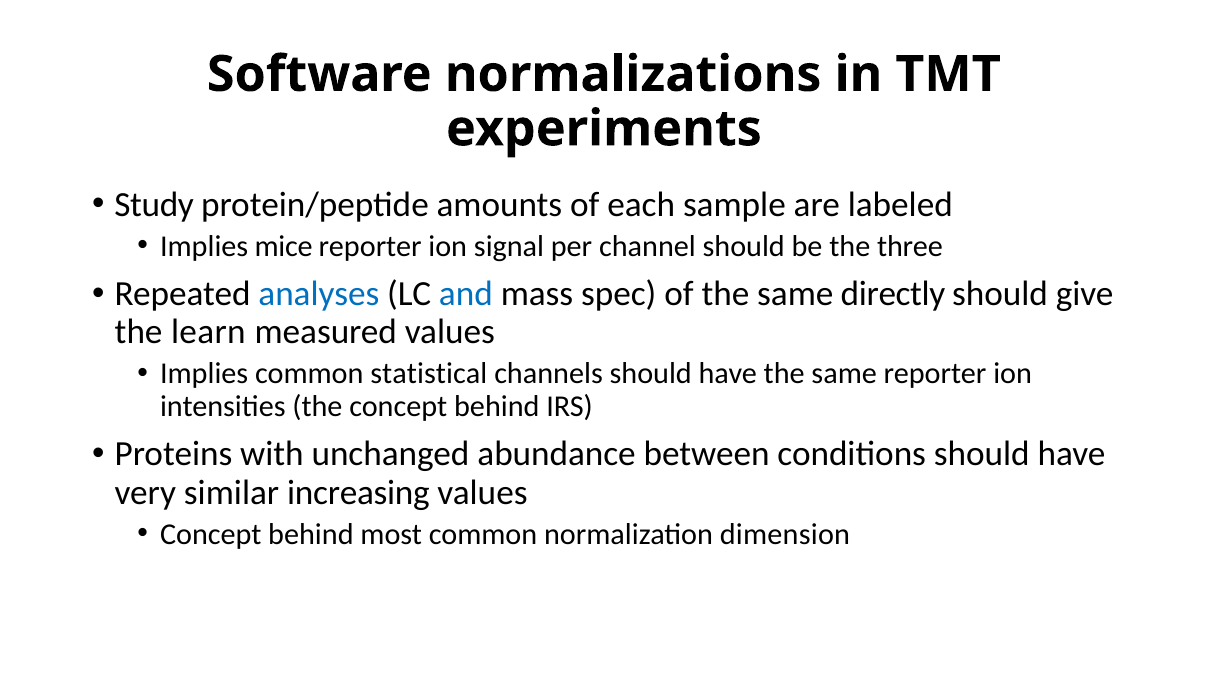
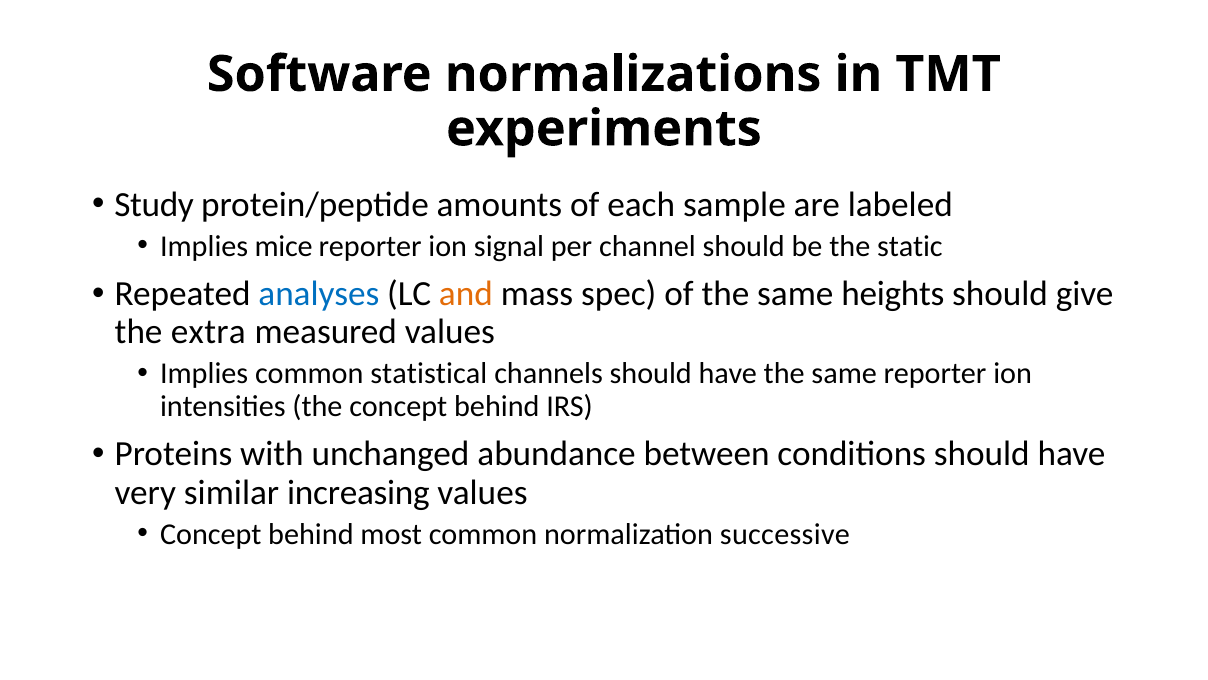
three: three -> static
and colour: blue -> orange
directly: directly -> heights
learn: learn -> extra
dimension: dimension -> successive
